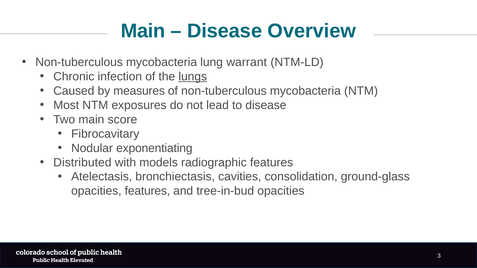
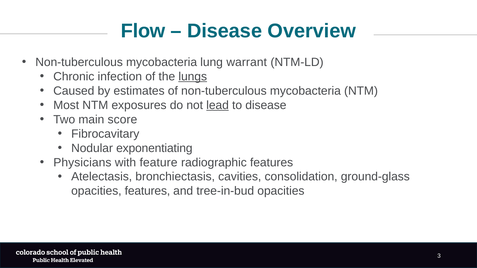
Main at (143, 31): Main -> Flow
measures: measures -> estimates
lead underline: none -> present
Distributed: Distributed -> Physicians
models: models -> feature
